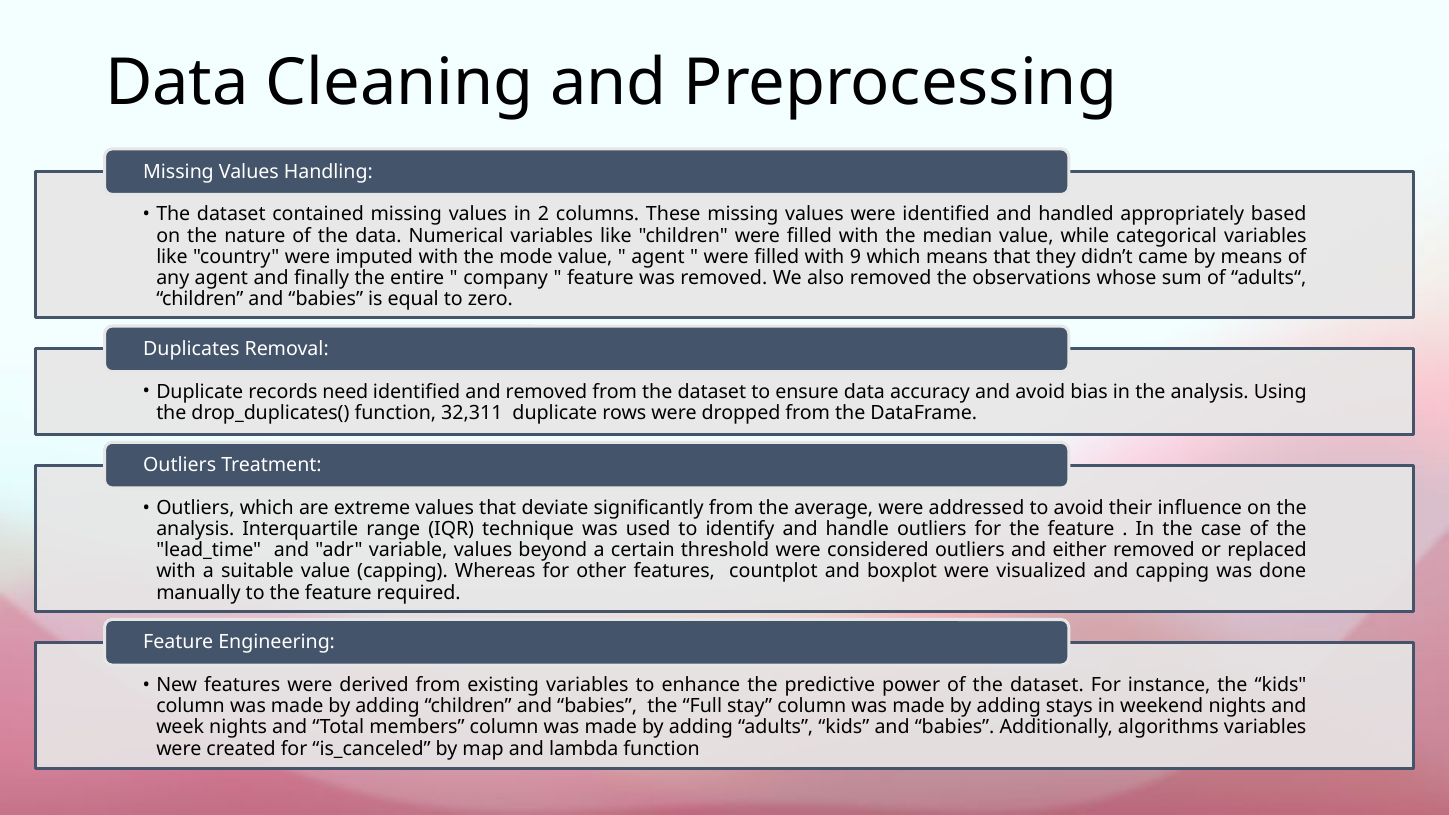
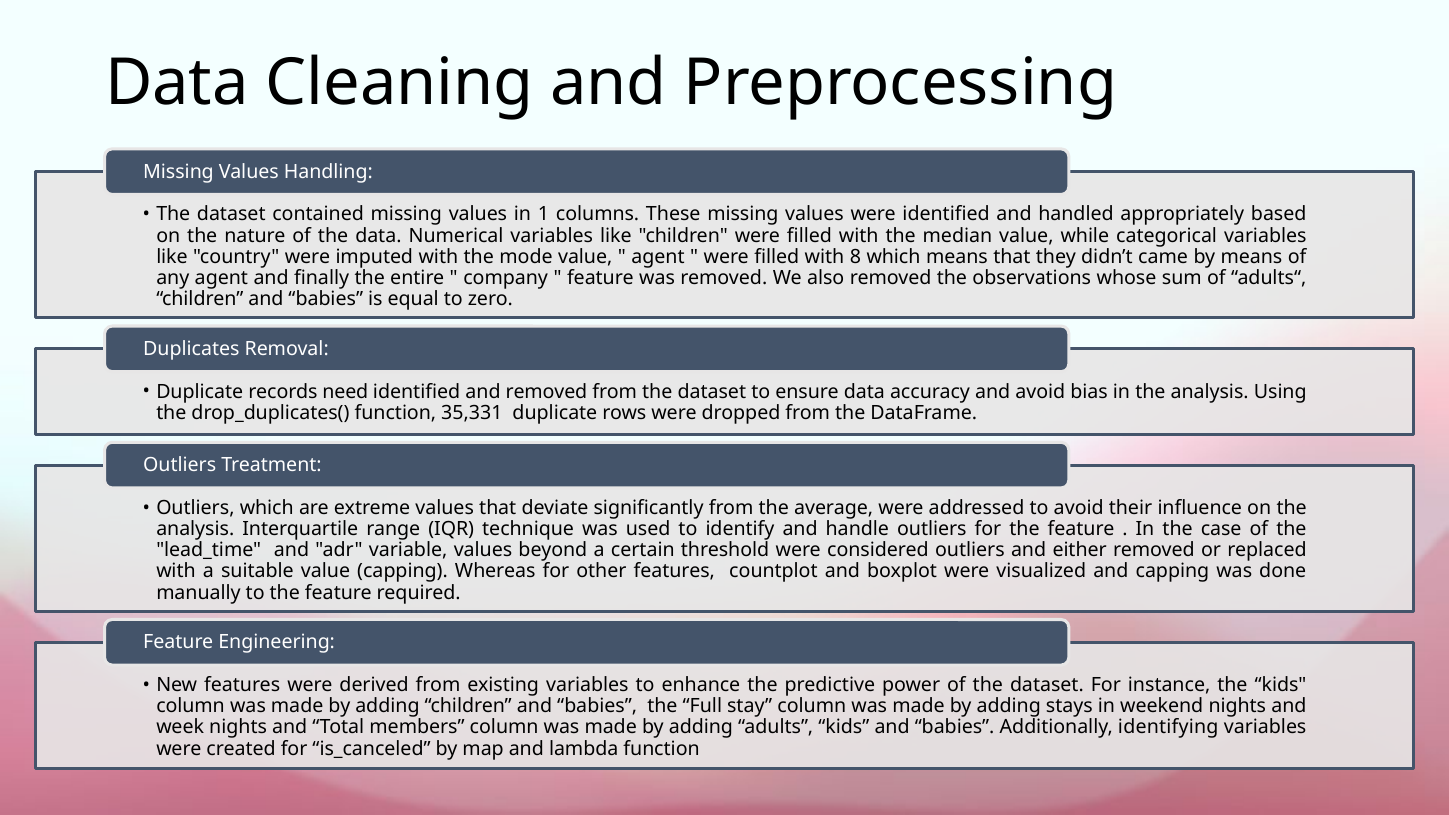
2: 2 -> 1
9: 9 -> 8
32,311: 32,311 -> 35,331
algorithms: algorithms -> identifying
